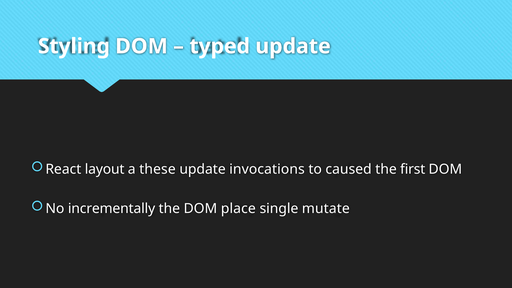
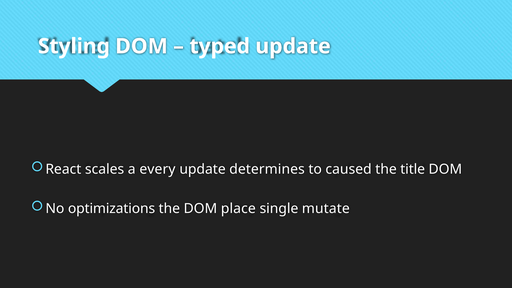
layout: layout -> scales
these: these -> every
invocations: invocations -> determines
first: first -> title
incrementally: incrementally -> optimizations
